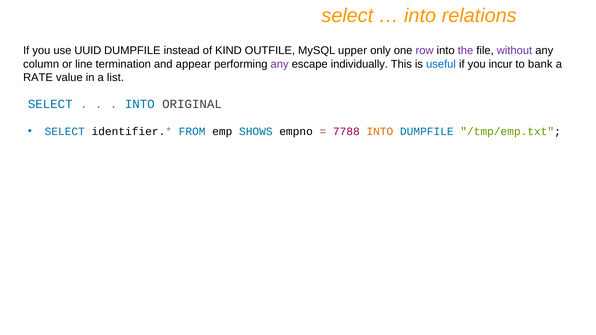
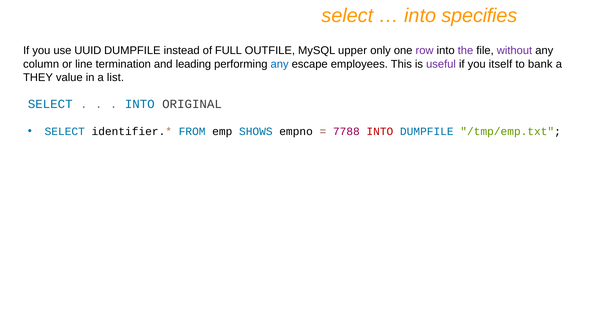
relations: relations -> specifies
KIND: KIND -> FULL
appear: appear -> leading
any at (280, 64) colour: purple -> blue
individually: individually -> employees
useful colour: blue -> purple
incur: incur -> itself
RATE: RATE -> THEY
INTO at (380, 132) colour: orange -> red
